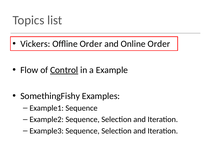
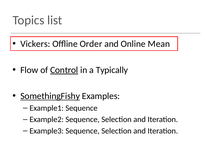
Online Order: Order -> Mean
Example: Example -> Typically
SomethingFishy underline: none -> present
